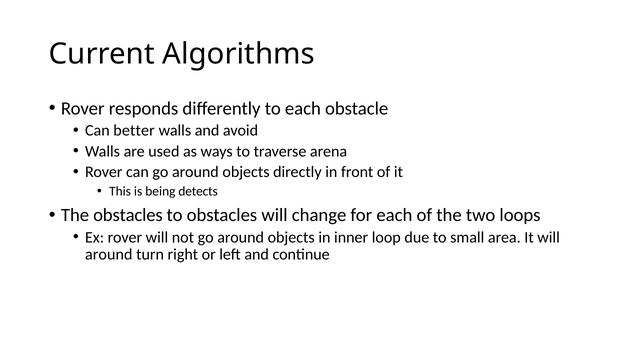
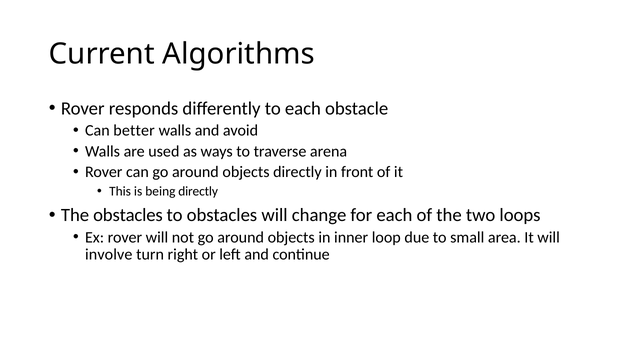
being detects: detects -> directly
around at (109, 255): around -> involve
